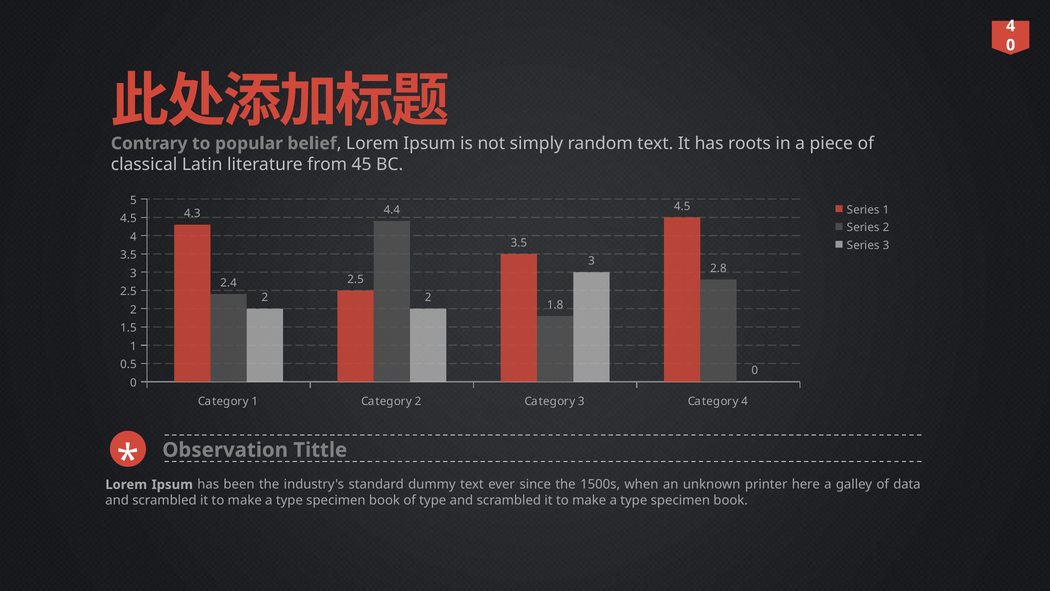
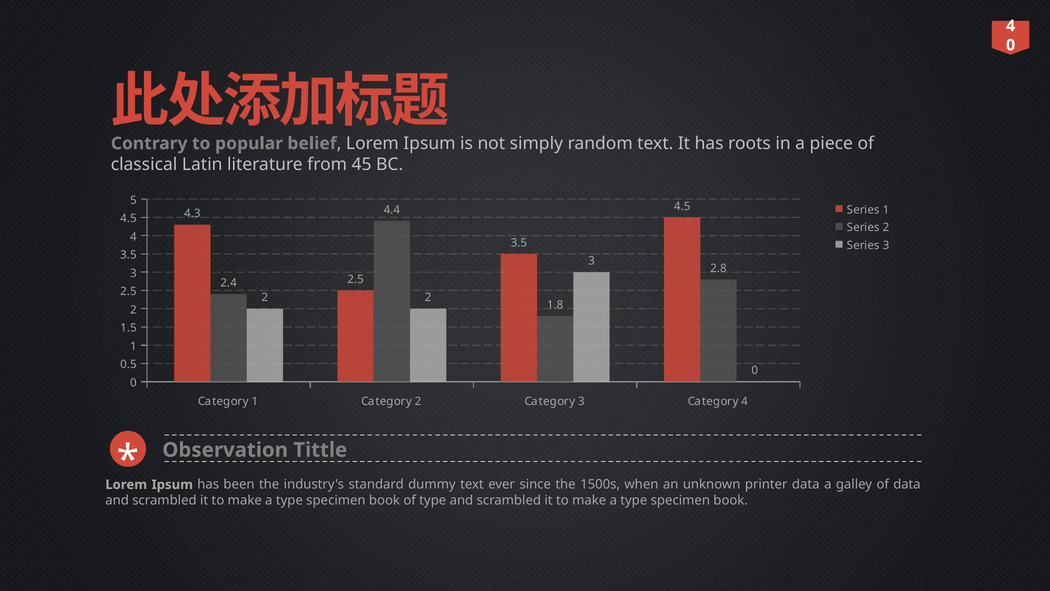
printer here: here -> data
